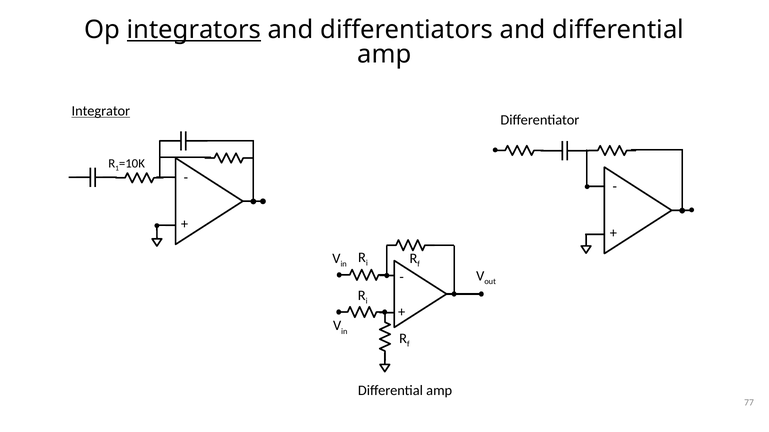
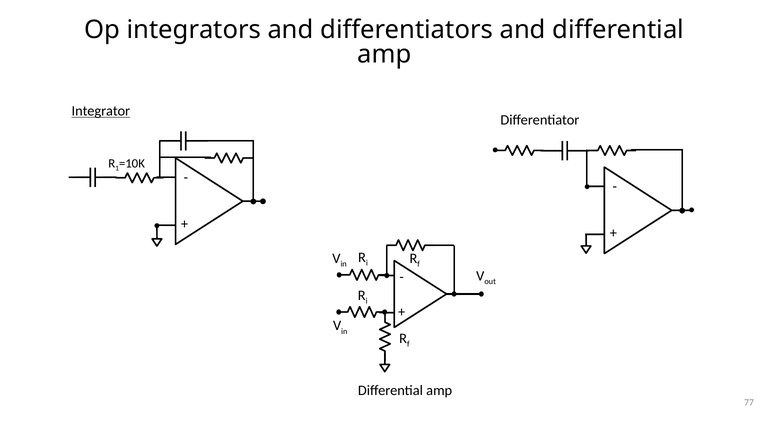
integrators underline: present -> none
